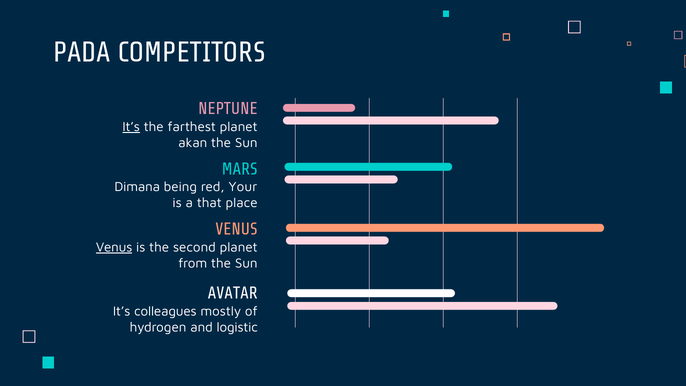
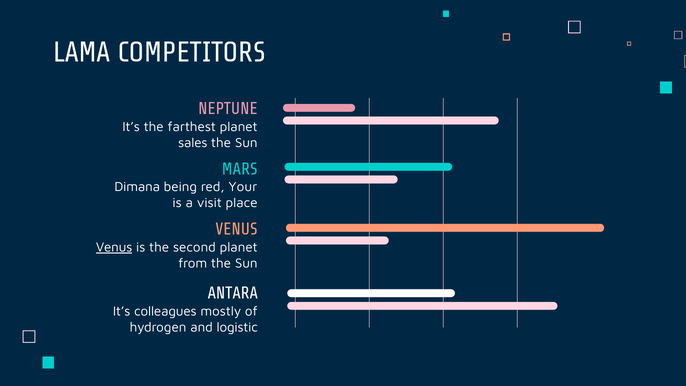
PADA: PADA -> LAMA
It’s at (131, 127) underline: present -> none
akan: akan -> sales
that: that -> visit
AVATAR: AVATAR -> ANTARA
